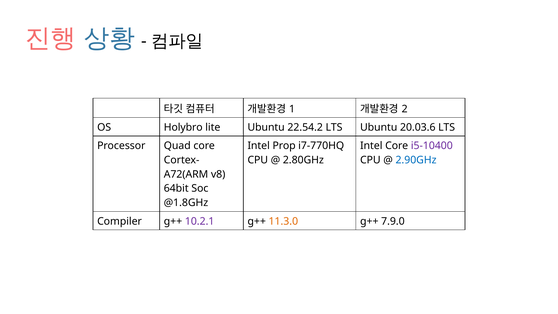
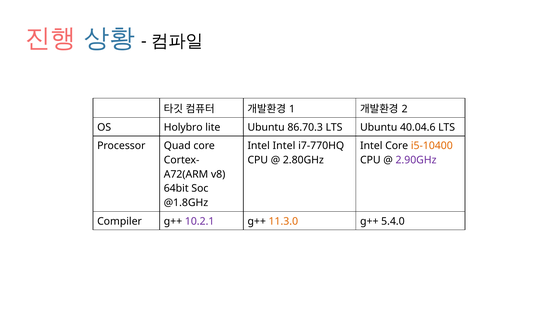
22.54.2: 22.54.2 -> 86.70.3
20.03.6: 20.03.6 -> 40.04.6
Intel Prop: Prop -> Intel
i5-10400 colour: purple -> orange
2.90GHz colour: blue -> purple
7.9.0: 7.9.0 -> 5.4.0
